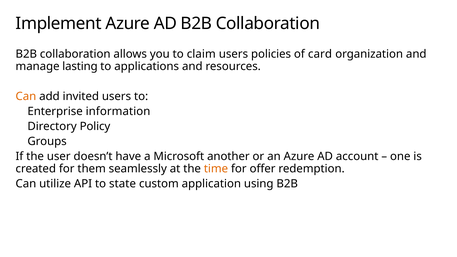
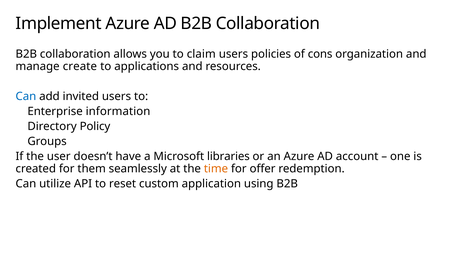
card: card -> cons
lasting: lasting -> create
Can at (26, 96) colour: orange -> blue
another: another -> libraries
state: state -> reset
